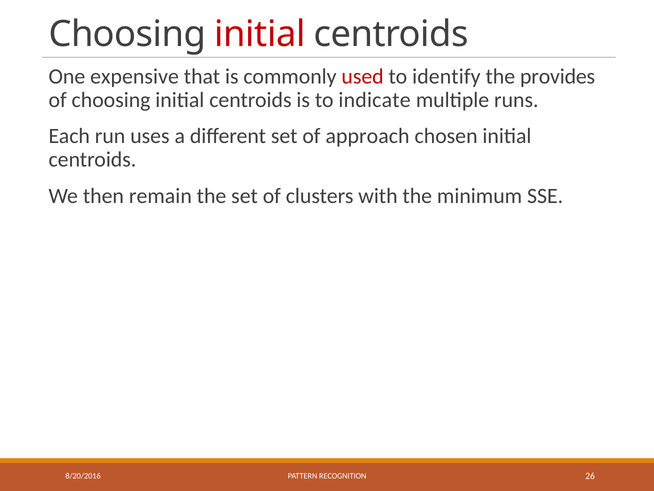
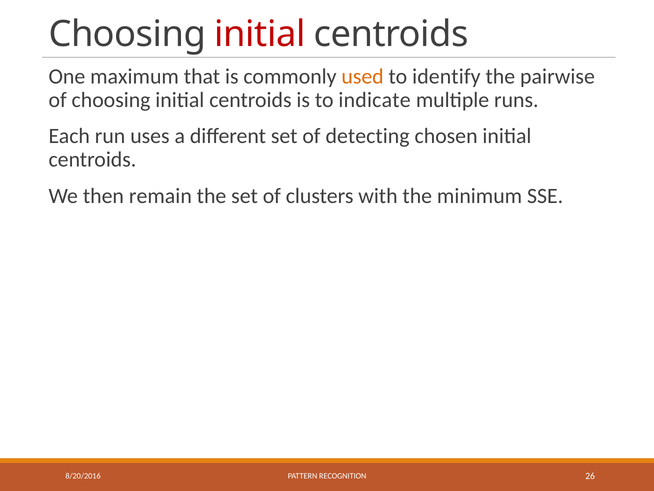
expensive: expensive -> maximum
used colour: red -> orange
provides: provides -> pairwise
approach: approach -> detecting
